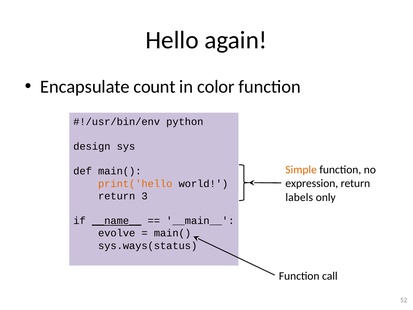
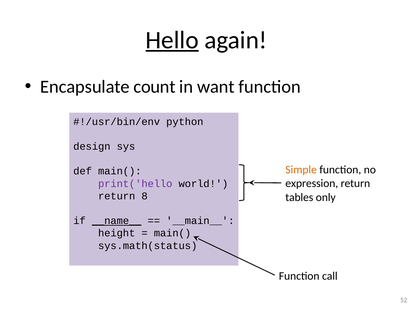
Hello underline: none -> present
color: color -> want
print('hello colour: orange -> purple
3: 3 -> 8
labels: labels -> tables
evolve: evolve -> height
sys.ways(status: sys.ways(status -> sys.math(status
